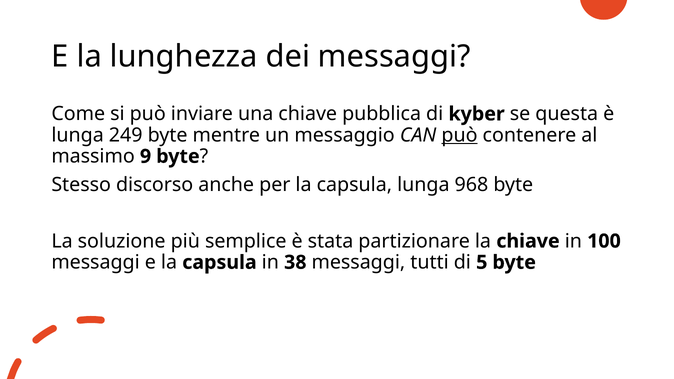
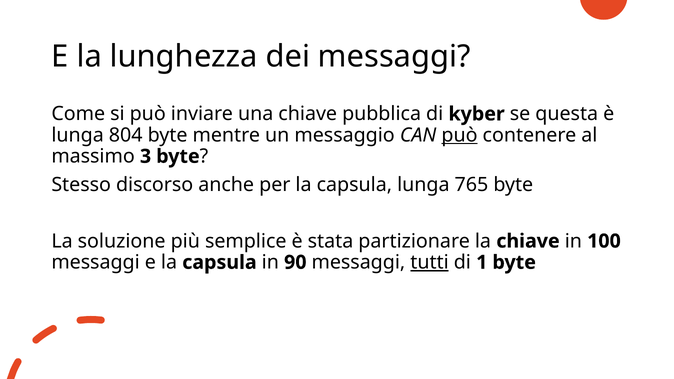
249: 249 -> 804
9: 9 -> 3
968: 968 -> 765
38: 38 -> 90
tutti underline: none -> present
5: 5 -> 1
